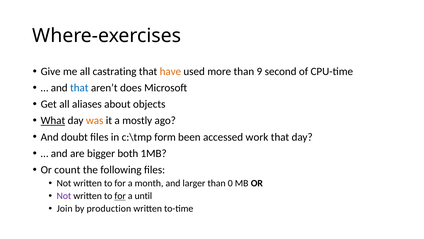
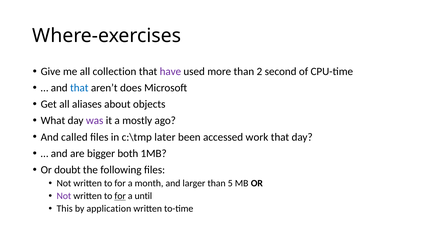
castrating: castrating -> collection
have colour: orange -> purple
9: 9 -> 2
What underline: present -> none
was colour: orange -> purple
doubt: doubt -> called
form: form -> later
count: count -> doubt
0: 0 -> 5
Join: Join -> This
production: production -> application
